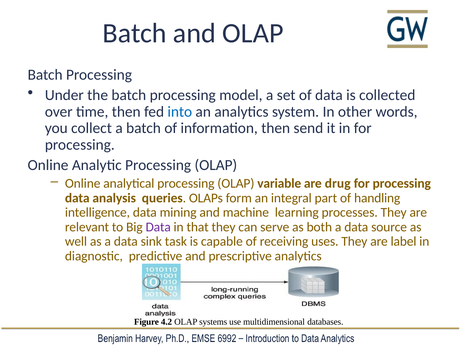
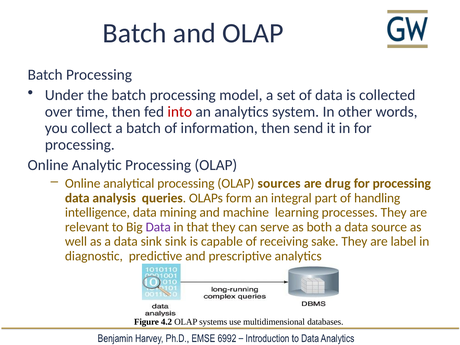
into colour: blue -> red
variable: variable -> sources
sink task: task -> sink
uses: uses -> sake
